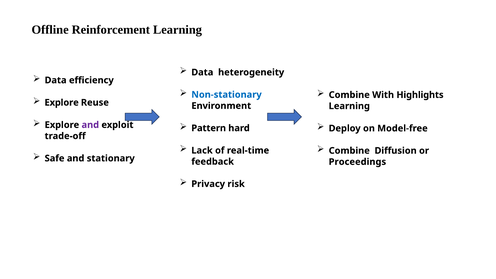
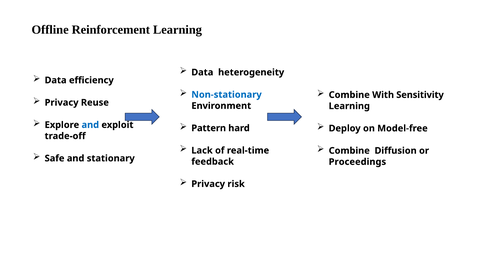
Highlights: Highlights -> Sensitivity
Explore at (62, 103): Explore -> Privacy
and at (90, 125) colour: purple -> blue
